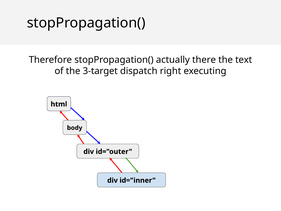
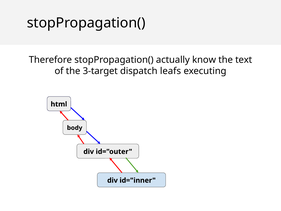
there: there -> know
right: right -> leafs
